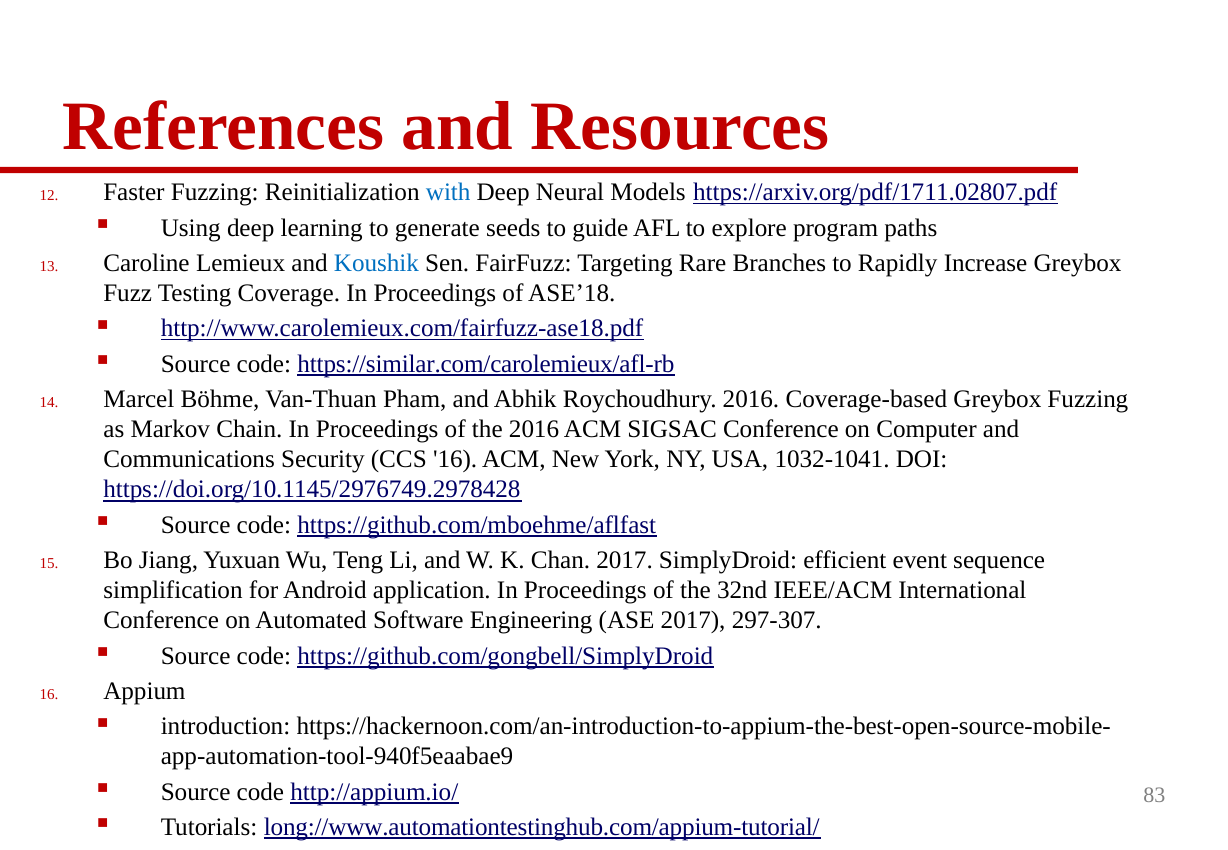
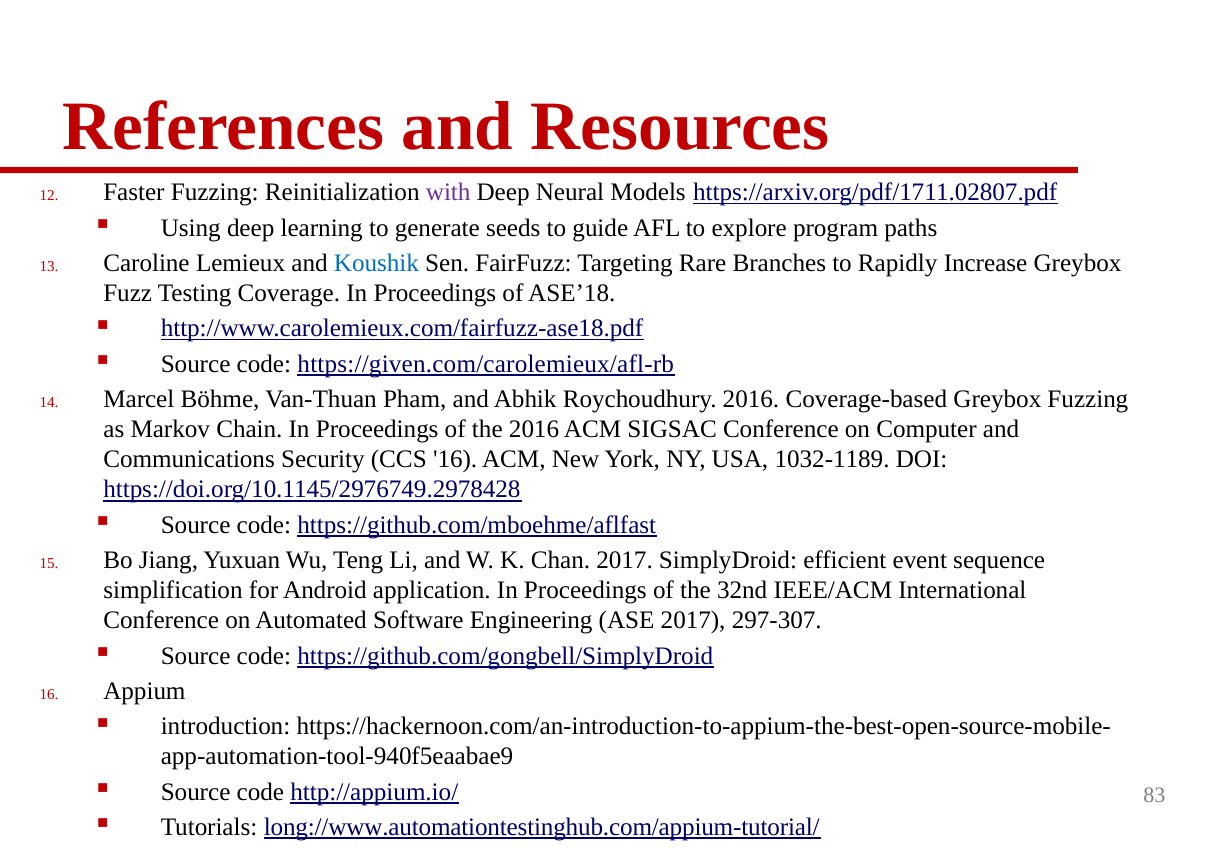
with colour: blue -> purple
https://similar.com/carolemieux/afl-rb: https://similar.com/carolemieux/afl-rb -> https://given.com/carolemieux/afl-rb
1032-1041: 1032-1041 -> 1032-1189
